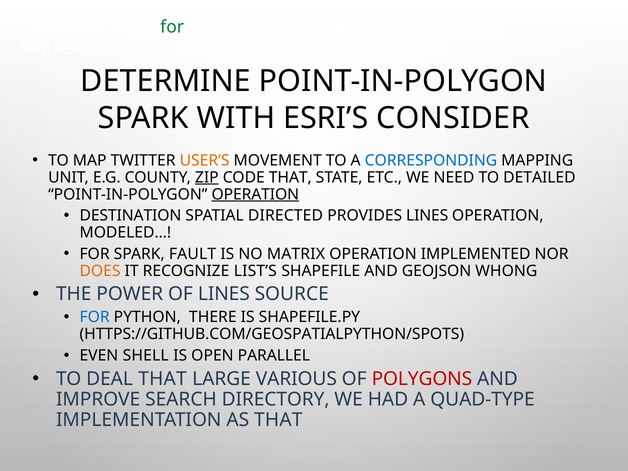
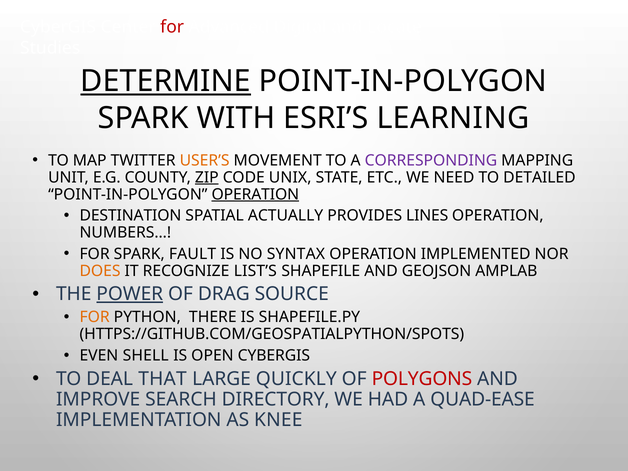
for at (172, 27) colour: green -> red
DETERMINE underline: none -> present
CONSIDER: CONSIDER -> LEARNING
CORRESPONDING colour: blue -> purple
CODE THAT: THAT -> UNIX
DIRECTED: DIRECTED -> ACTUALLY
MODELED…: MODELED… -> NUMBERS…
MATRIX: MATRIX -> SYNTAX
WHONG: WHONG -> AMPLAB
POWER underline: none -> present
OF LINES: LINES -> DRAG
FOR at (95, 317) colour: blue -> orange
OPEN PARALLEL: PARALLEL -> CYBERGIS
VARIOUS: VARIOUS -> QUICKLY
QUAD-TYPE: QUAD-TYPE -> QUAD-EASE
AS THAT: THAT -> KNEE
